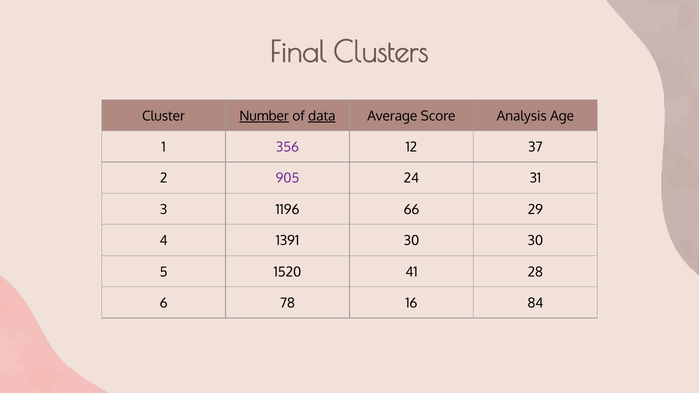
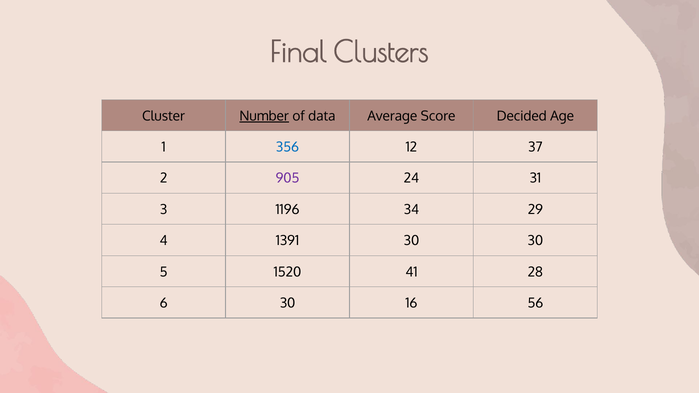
data underline: present -> none
Analysis: Analysis -> Decided
356 colour: purple -> blue
66: 66 -> 34
6 78: 78 -> 30
84: 84 -> 56
